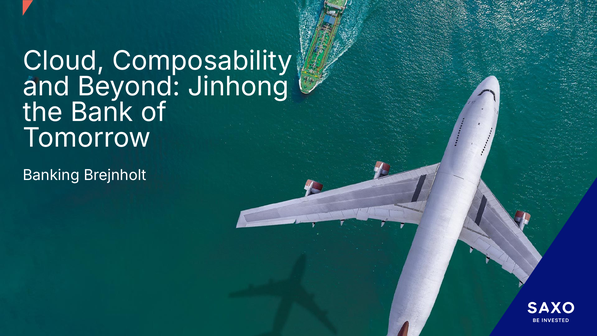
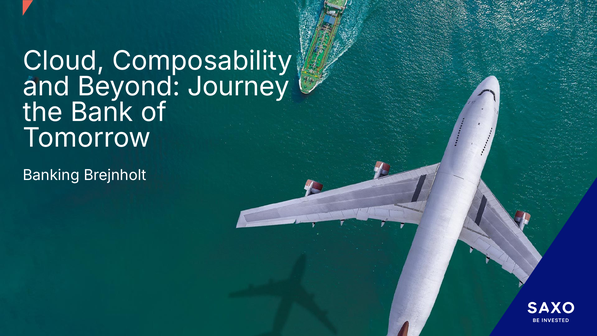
Jinhong: Jinhong -> Journey
